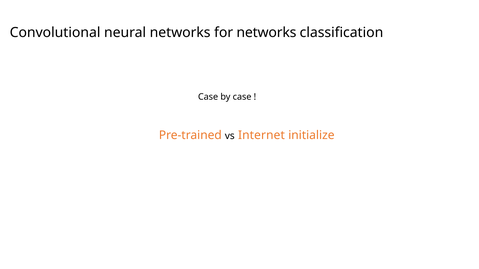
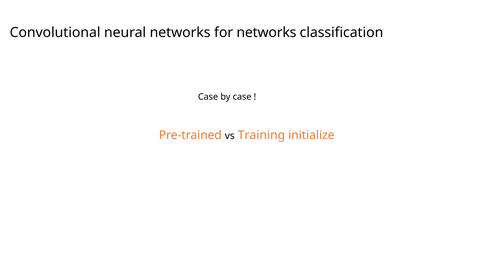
Internet: Internet -> Training
